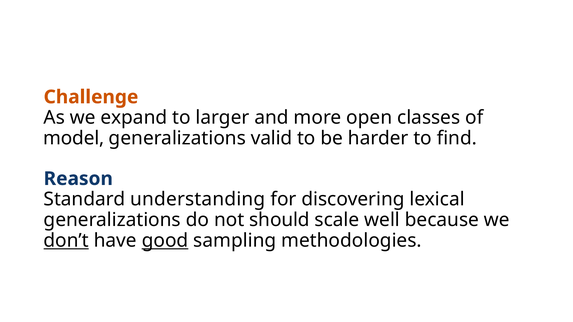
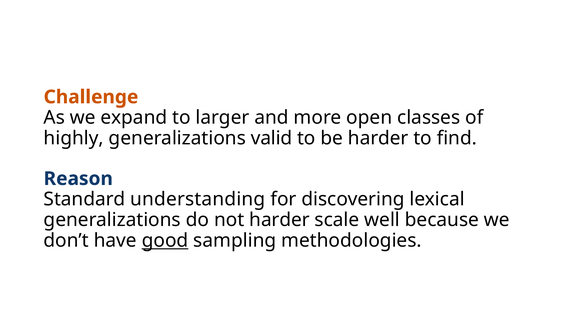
model: model -> highly
not should: should -> harder
don’t underline: present -> none
